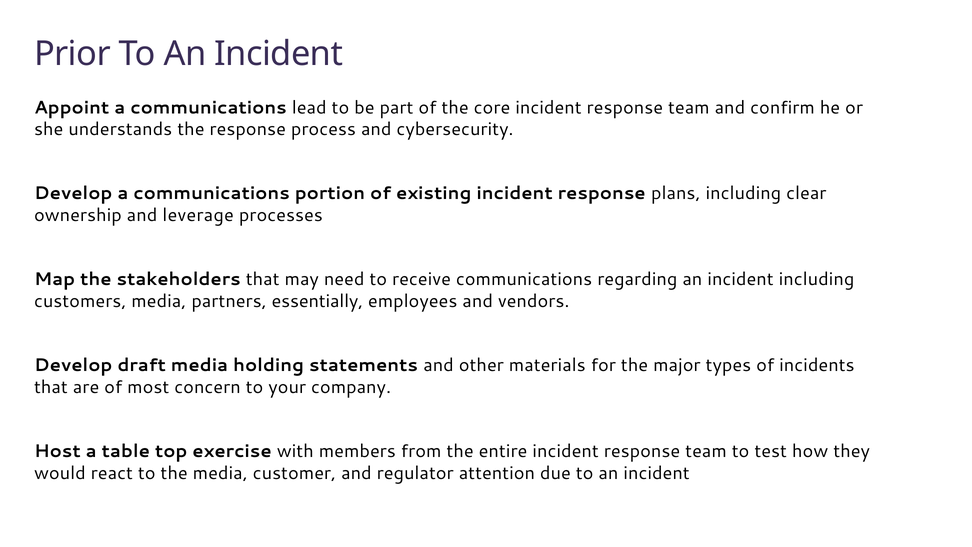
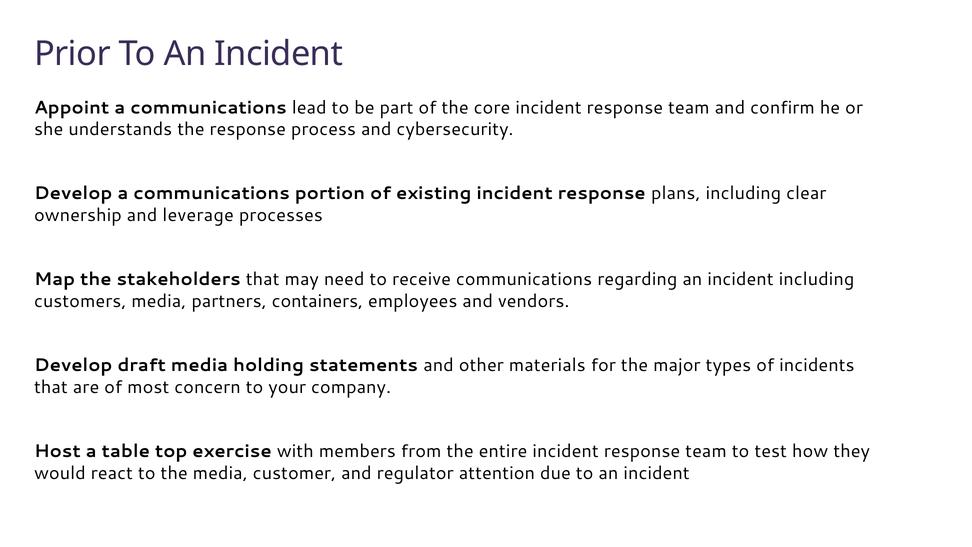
essentially: essentially -> containers
